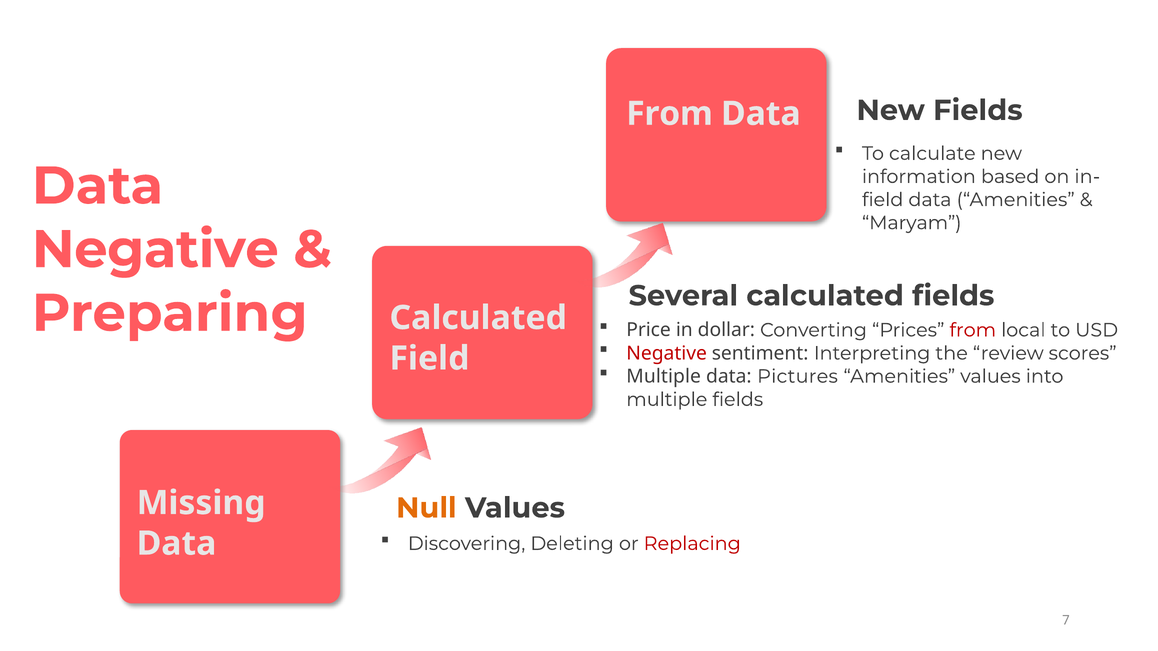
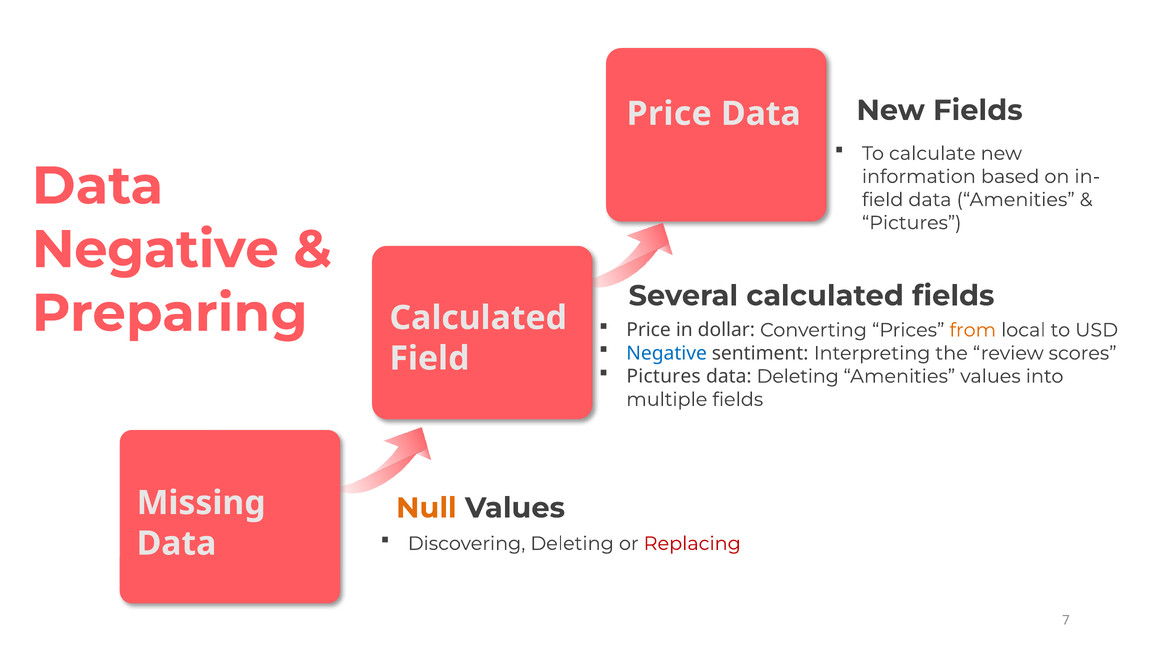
From at (670, 114): From -> Price
Maryam at (912, 223): Maryam -> Pictures
from at (973, 330) colour: red -> orange
Negative at (667, 353) colour: red -> blue
Multiple at (664, 377): Multiple -> Pictures
data Pictures: Pictures -> Deleting
